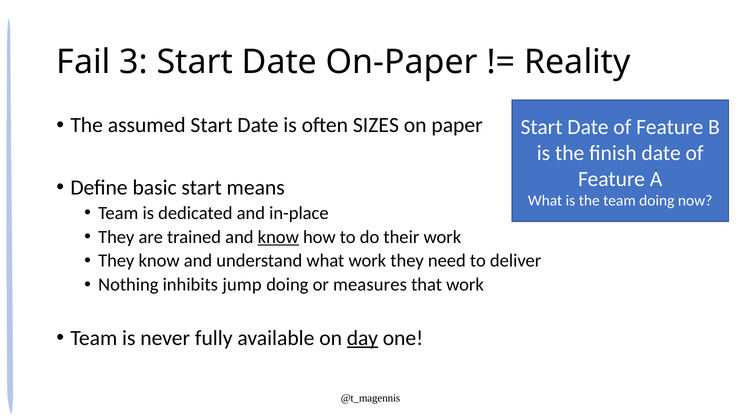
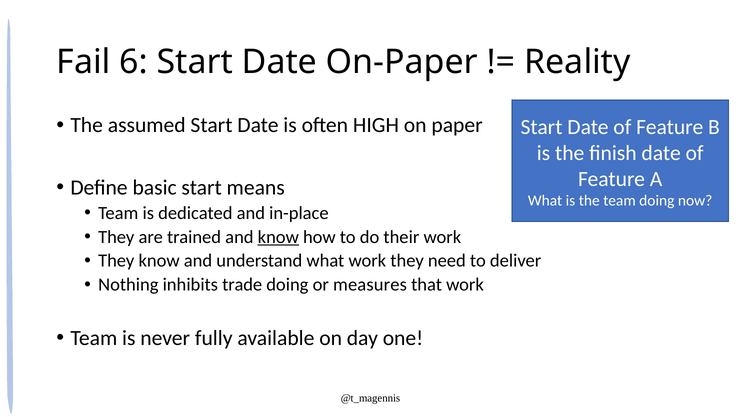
3: 3 -> 6
SIZES: SIZES -> HIGH
jump: jump -> trade
day underline: present -> none
